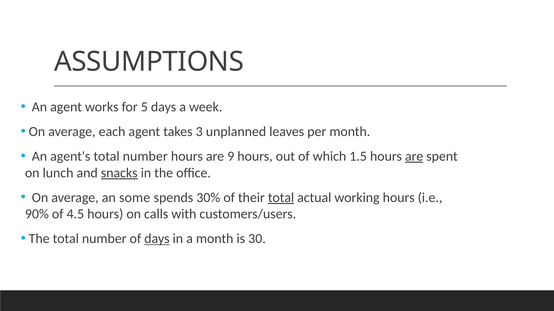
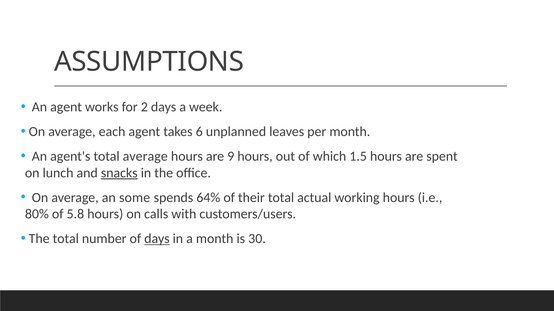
5: 5 -> 2
3: 3 -> 6
agent's total number: number -> average
are at (414, 157) underline: present -> none
30%: 30% -> 64%
total at (281, 198) underline: present -> none
90%: 90% -> 80%
4.5: 4.5 -> 5.8
